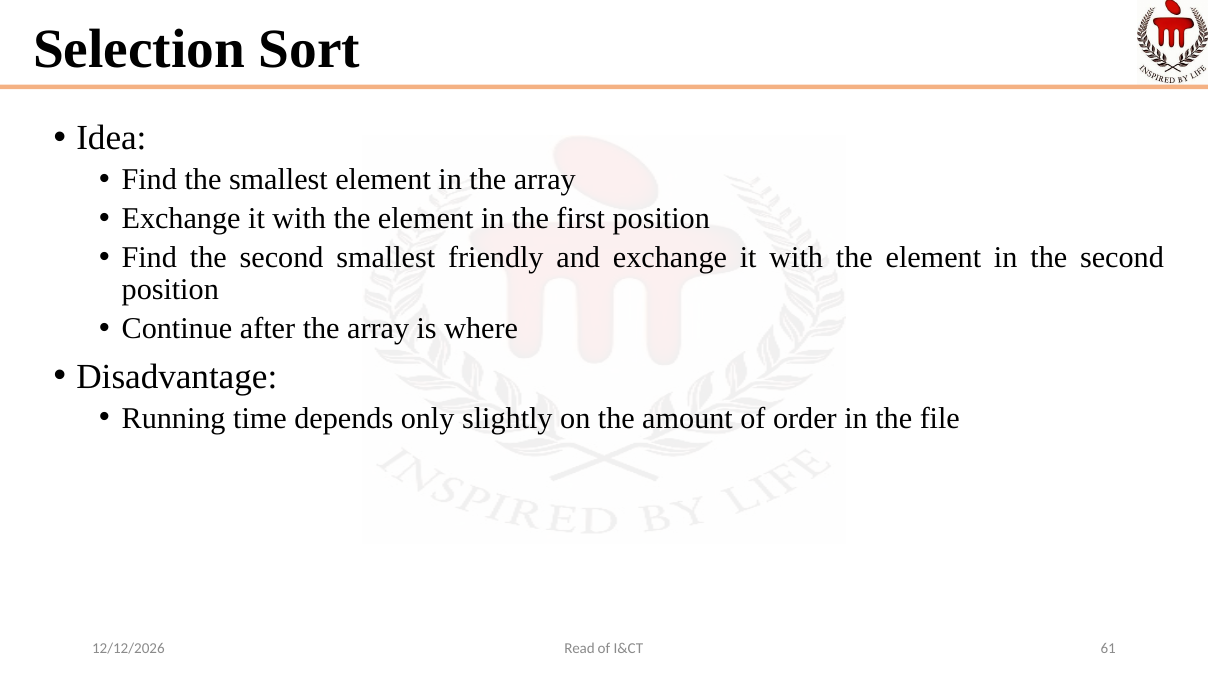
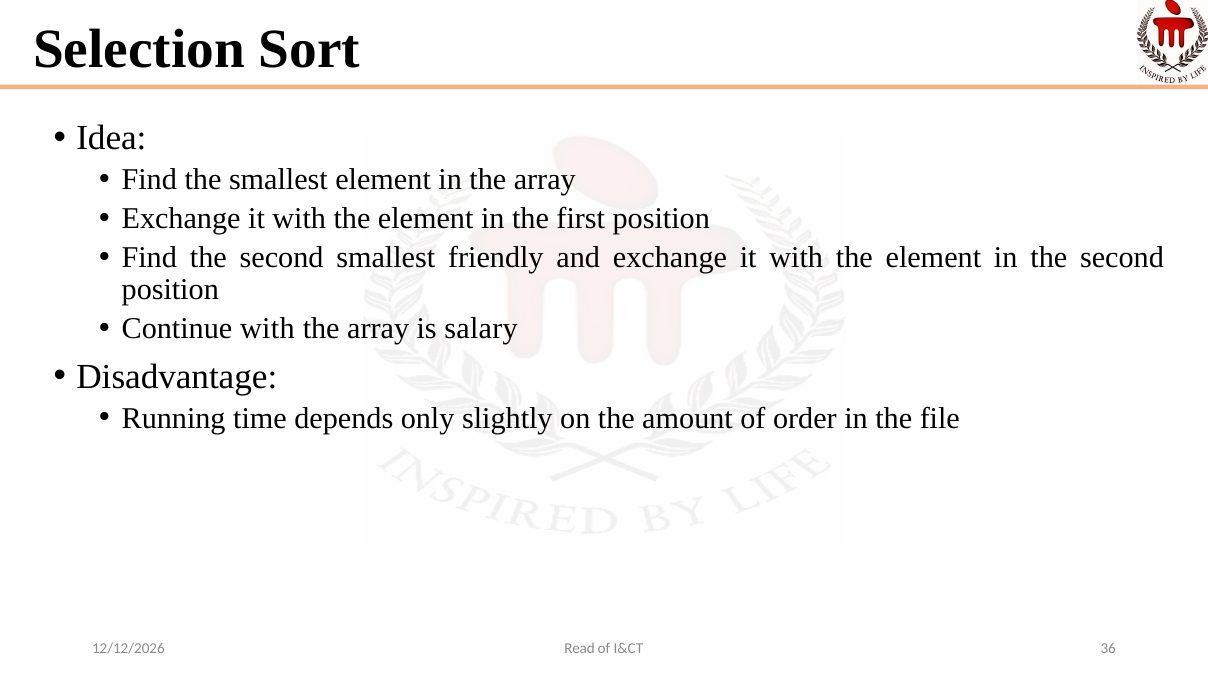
Continue after: after -> with
where: where -> salary
61: 61 -> 36
